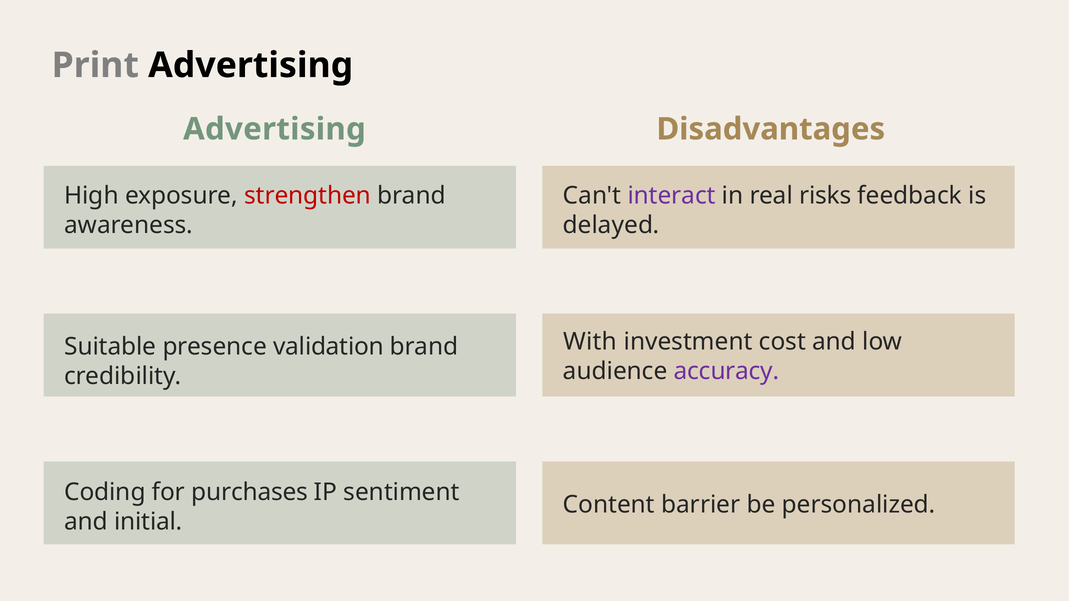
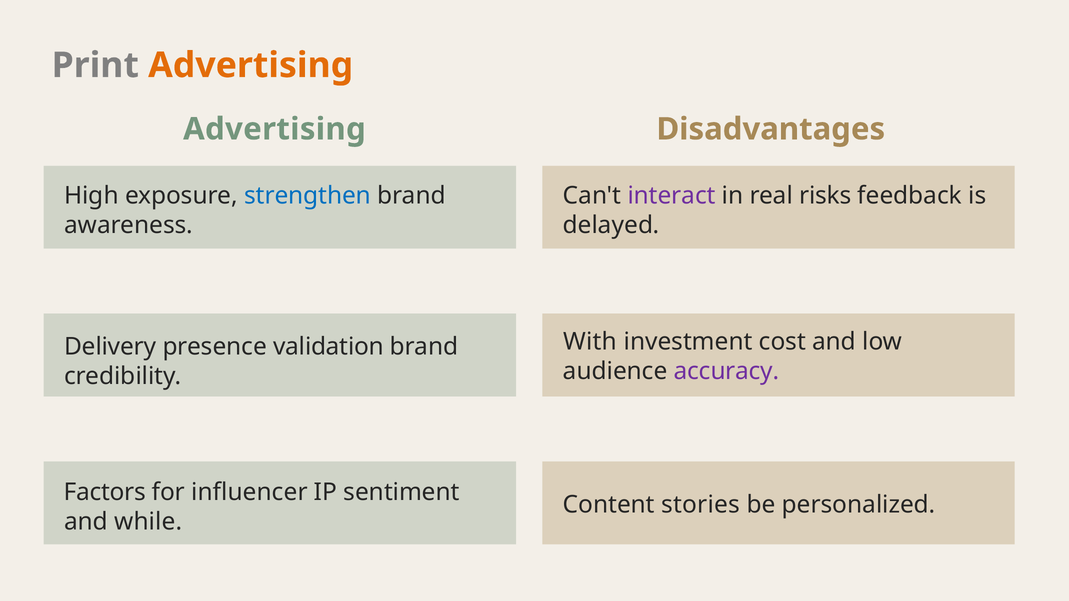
Advertising at (251, 65) colour: black -> orange
strengthen colour: red -> blue
Suitable: Suitable -> Delivery
Coding: Coding -> Factors
purchases: purchases -> influencer
barrier: barrier -> stories
initial: initial -> while
